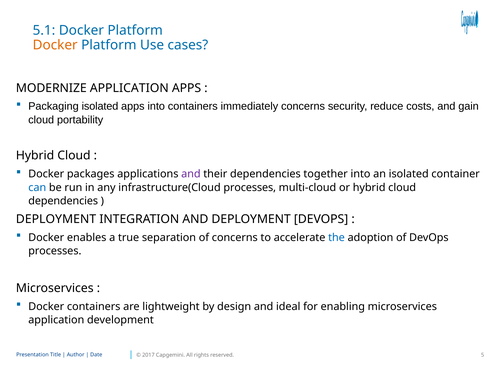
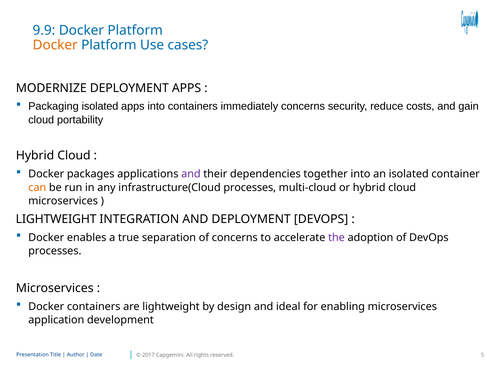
5.1: 5.1 -> 9.9
MODERNIZE APPLICATION: APPLICATION -> DEPLOYMENT
can colour: blue -> orange
dependencies at (63, 201): dependencies -> microservices
DEPLOYMENT at (56, 219): DEPLOYMENT -> LIGHTWEIGHT
the colour: blue -> purple
